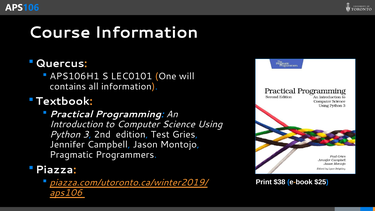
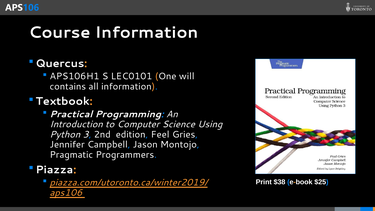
Test: Test -> Feel
